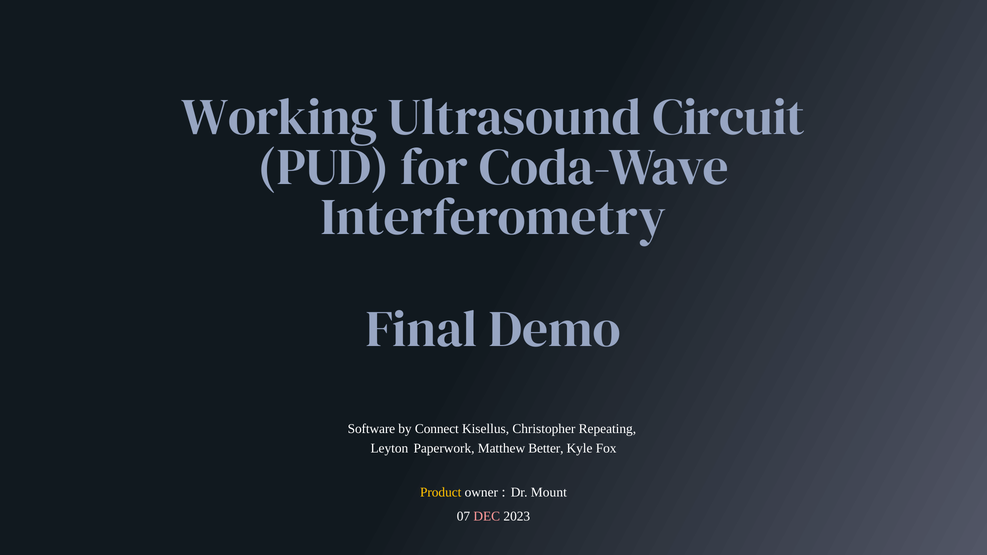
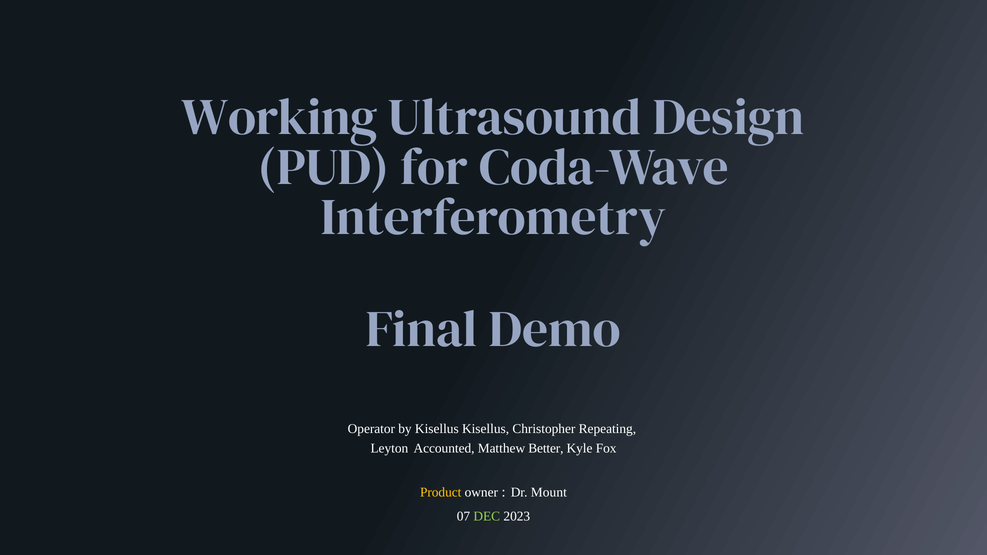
Circuit: Circuit -> Design
Software: Software -> Operator
by Connect: Connect -> Kisellus
Paperwork: Paperwork -> Accounted
DEC colour: pink -> light green
